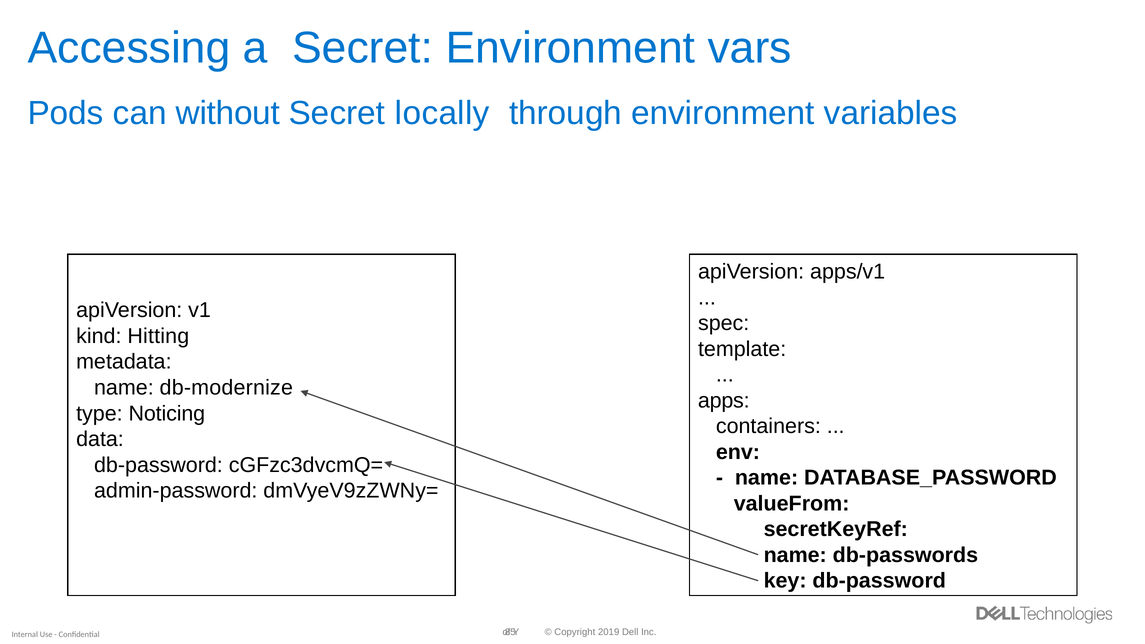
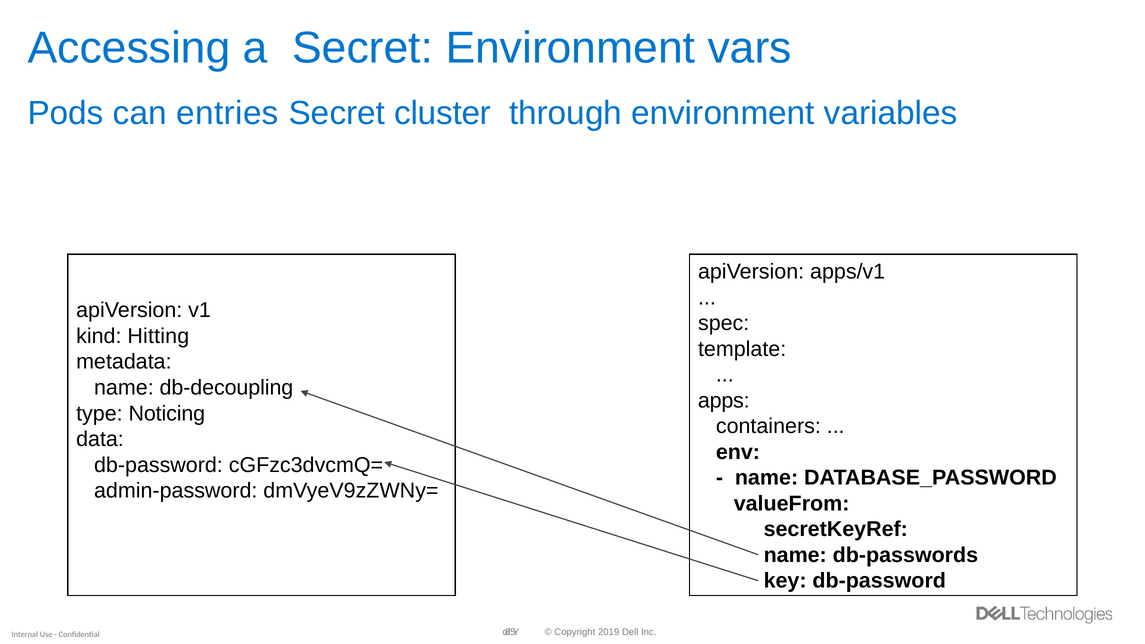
without: without -> entries
locally: locally -> cluster
db-modernize: db-modernize -> db-decoupling
